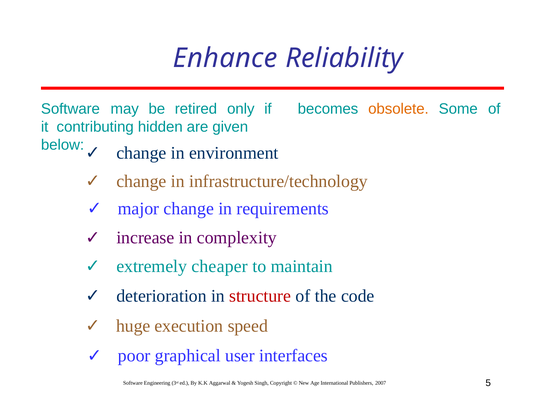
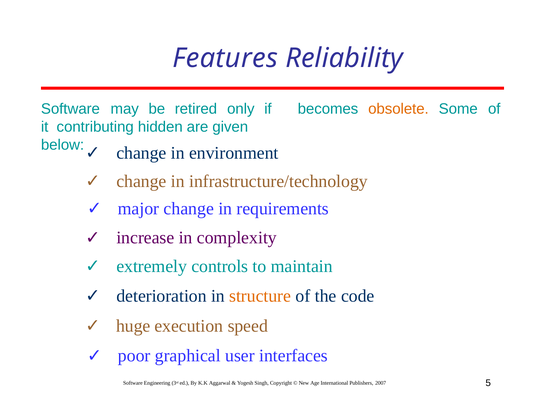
Enhance: Enhance -> Features
cheaper: cheaper -> controls
structure colour: red -> orange
